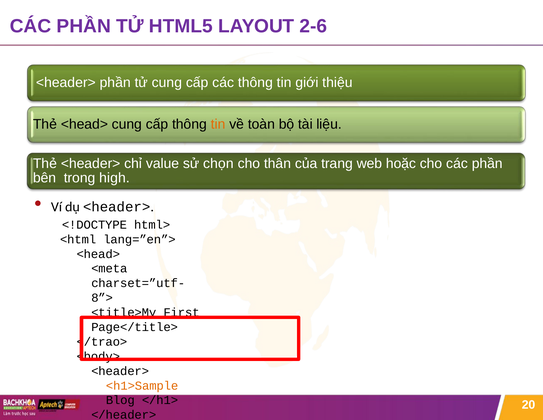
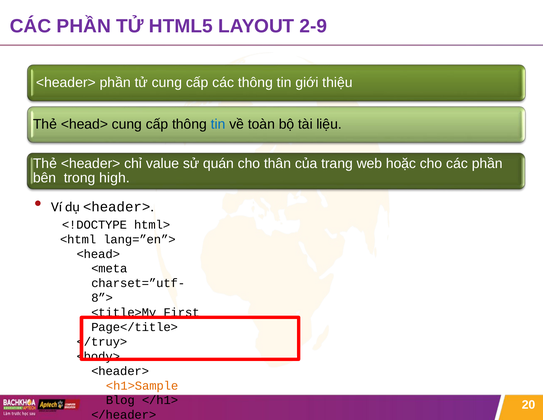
2-6: 2-6 -> 2-9
tin at (218, 124) colour: orange -> blue
chọn: chọn -> quán
</trao>: </trao> -> </truy>
